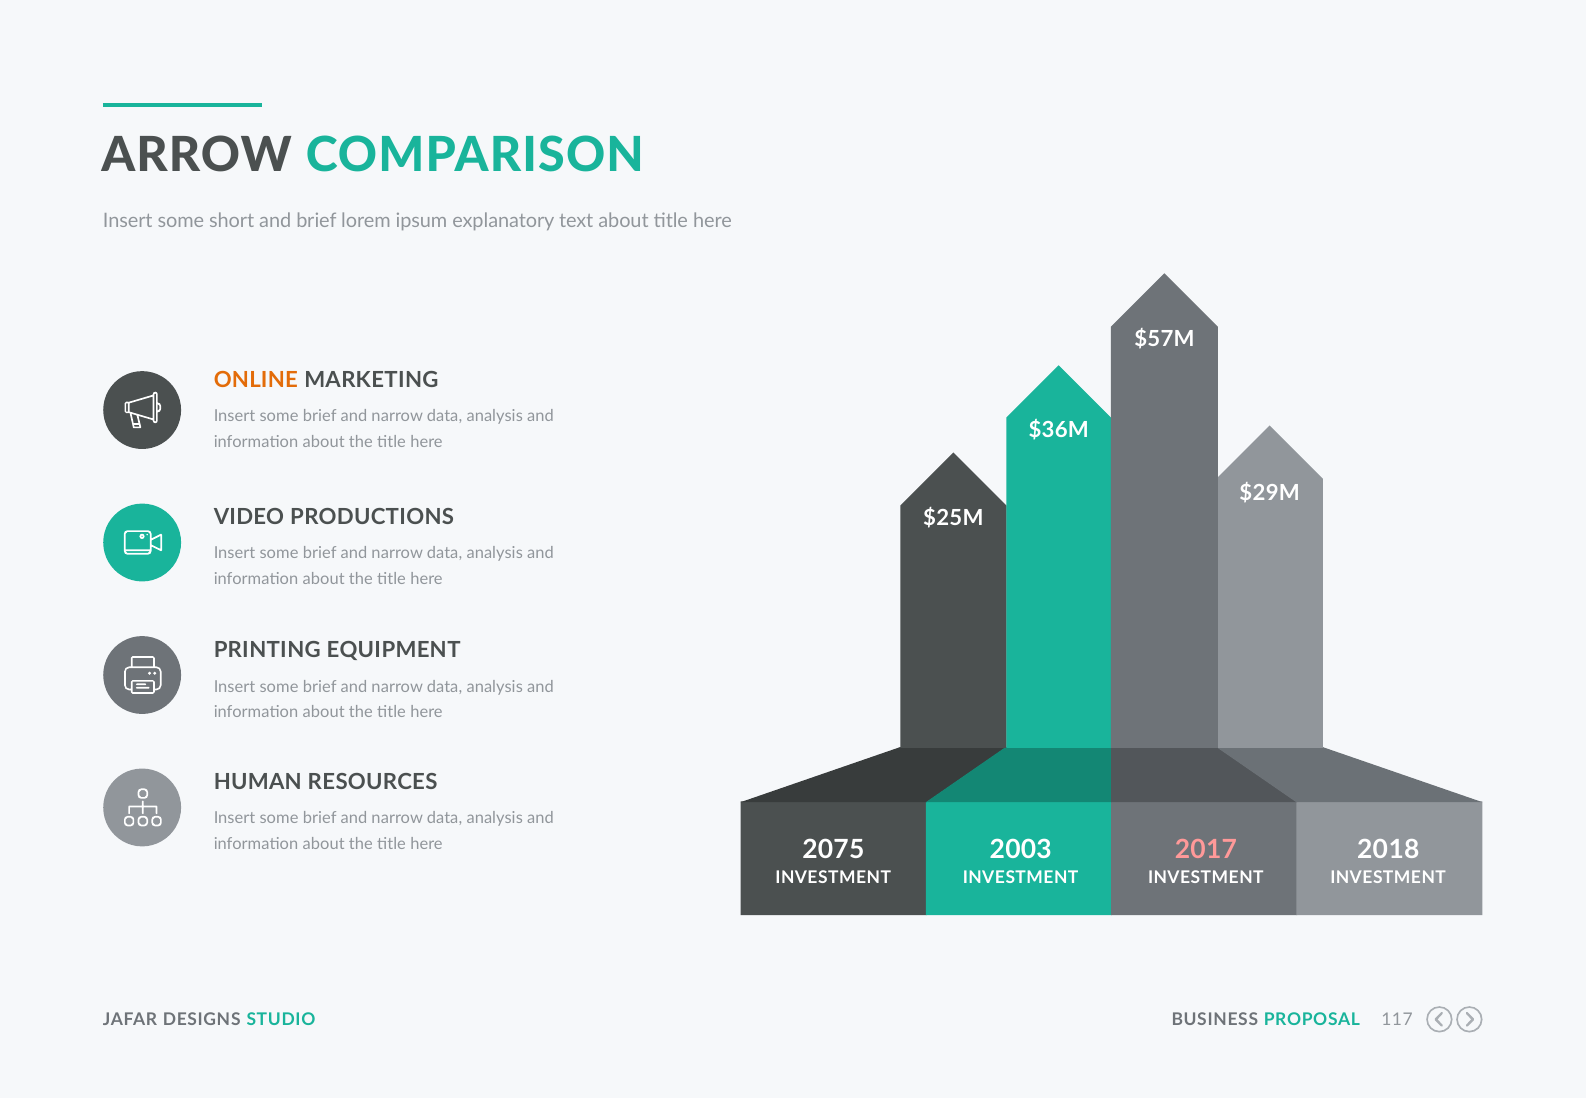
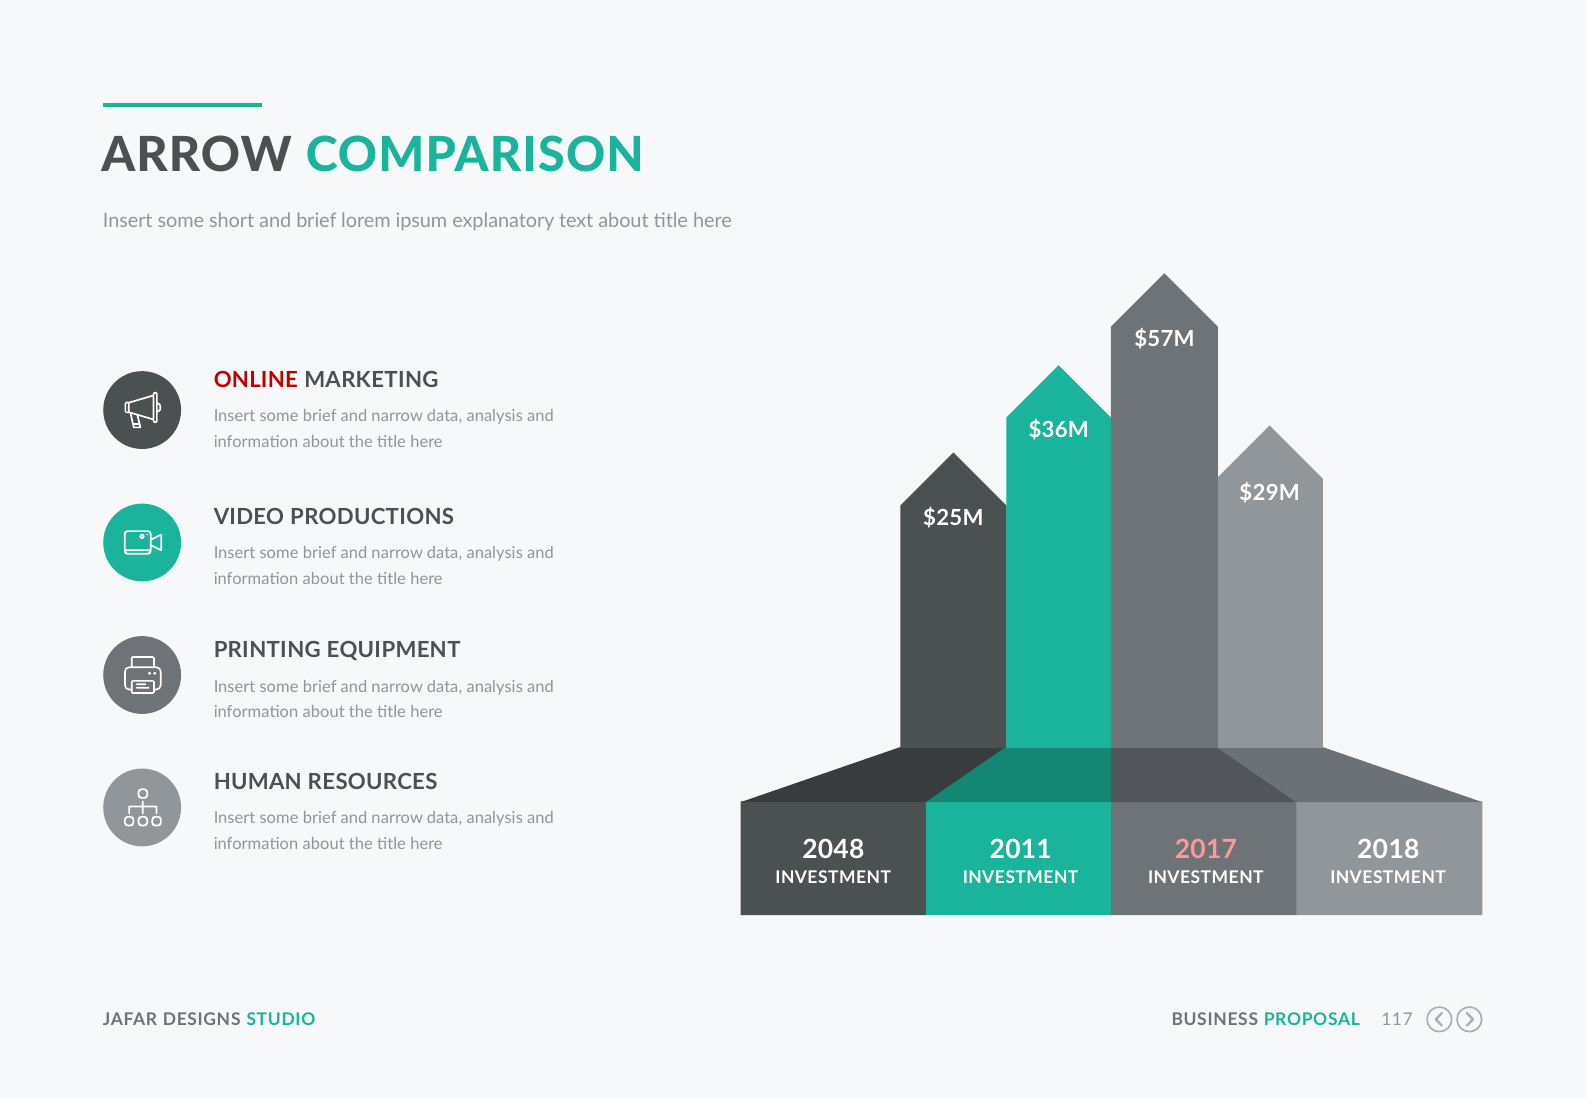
ONLINE colour: orange -> red
2075: 2075 -> 2048
2003: 2003 -> 2011
